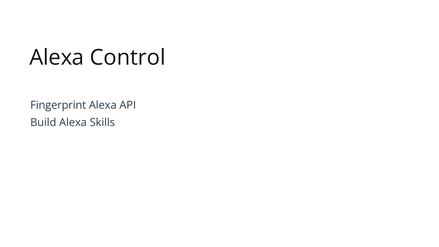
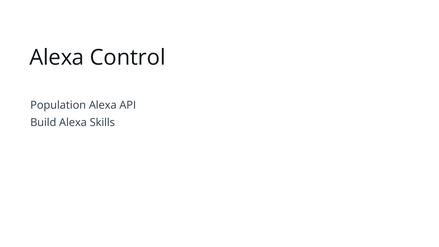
Fingerprint: Fingerprint -> Population
